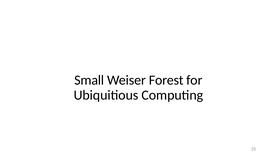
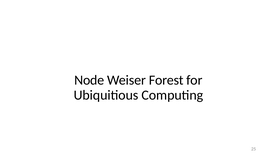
Small: Small -> Node
